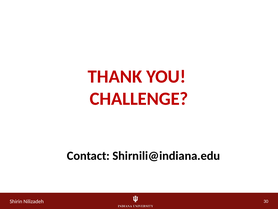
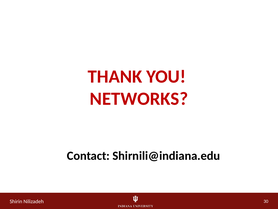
CHALLENGE: CHALLENGE -> NETWORKS
